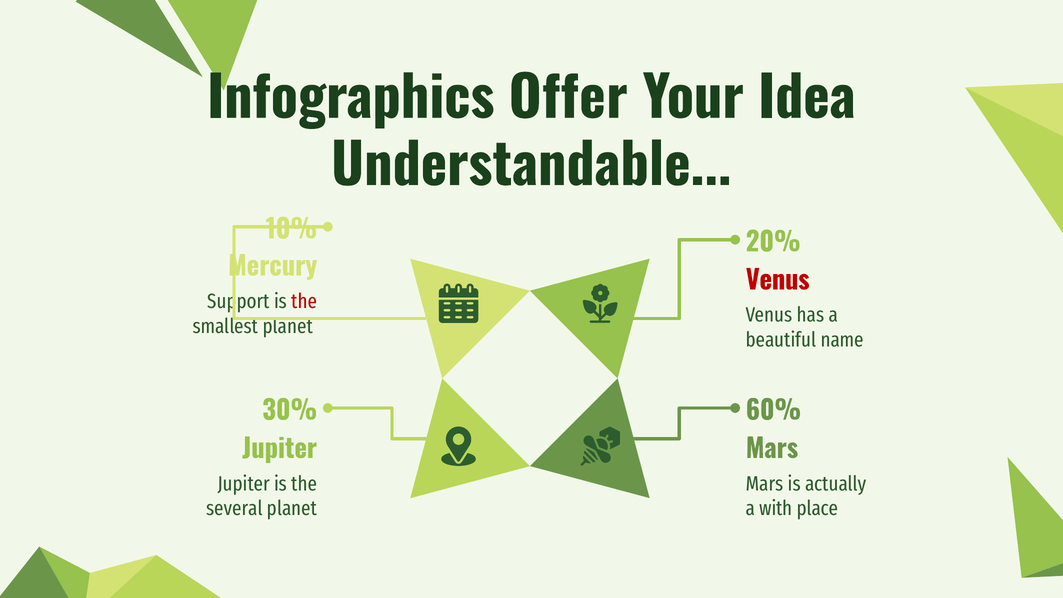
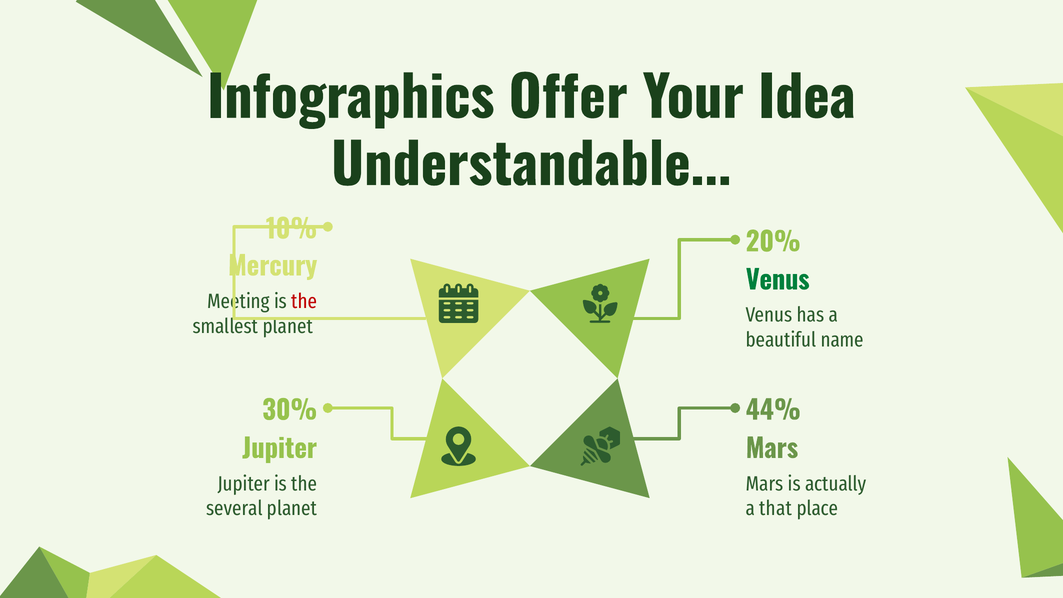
Venus at (778, 281) colour: red -> green
Support: Support -> Meeting
60%: 60% -> 44%
with: with -> that
